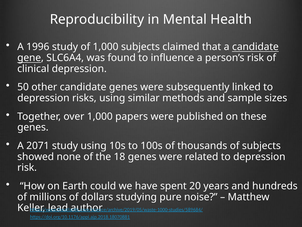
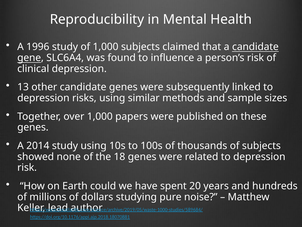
50: 50 -> 13
2071: 2071 -> 2014
